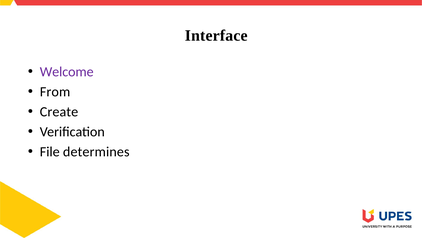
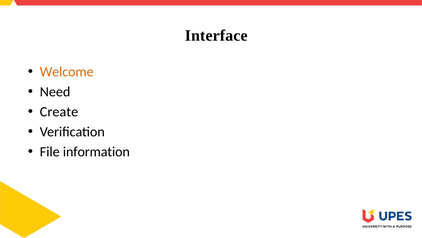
Welcome colour: purple -> orange
From: From -> Need
determines: determines -> information
